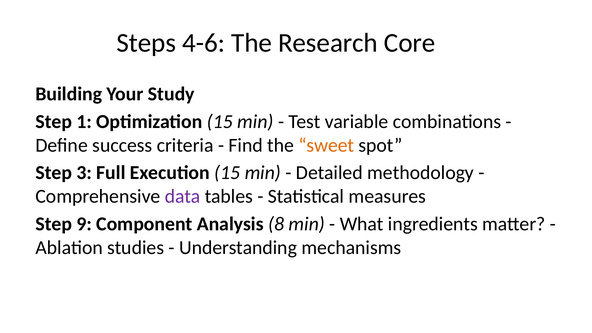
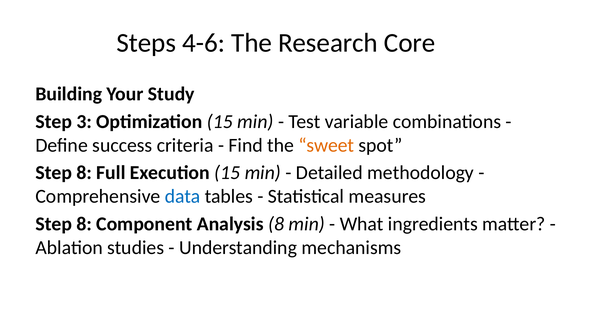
1: 1 -> 3
3 at (84, 173): 3 -> 8
data colour: purple -> blue
9 at (84, 224): 9 -> 8
